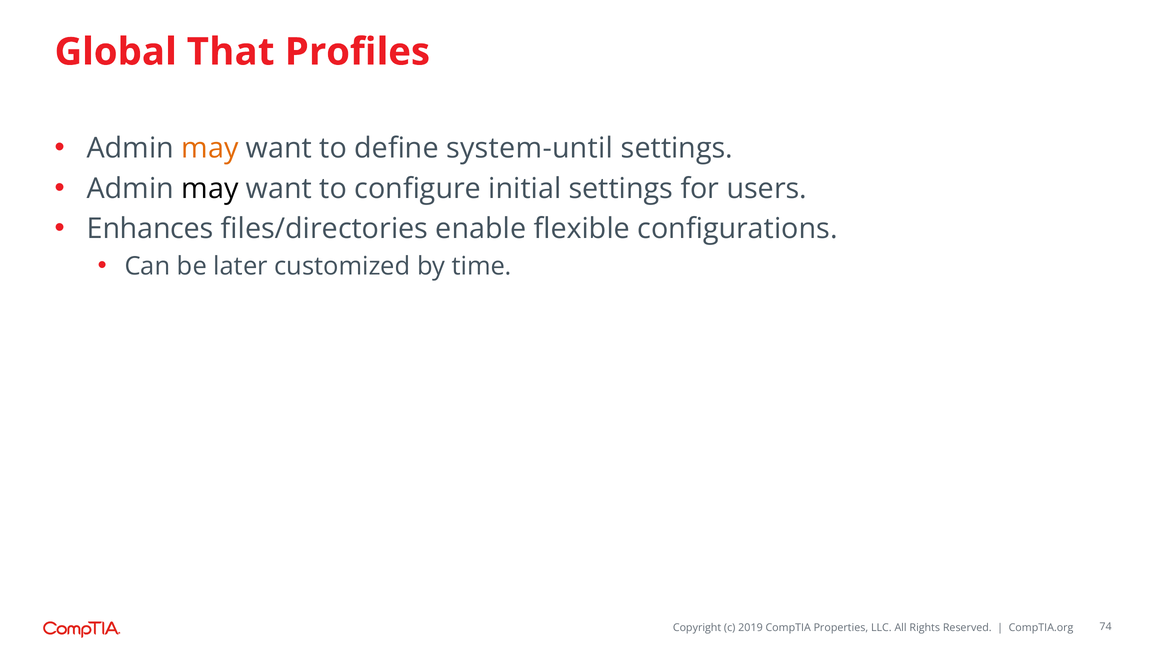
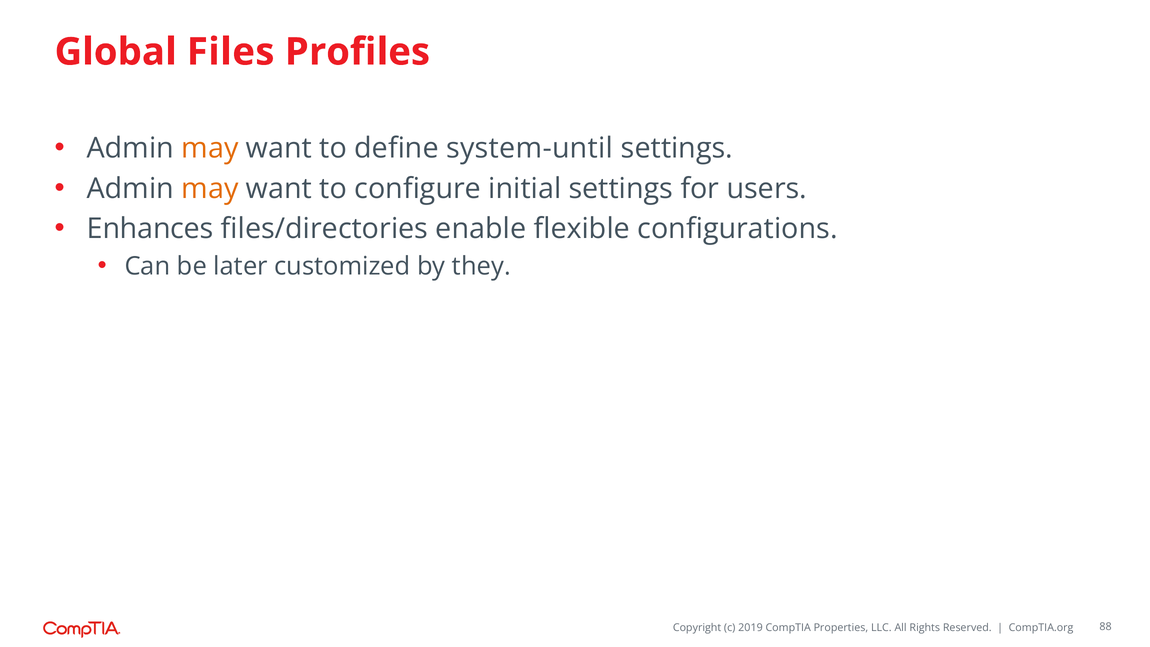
That: That -> Files
may at (210, 189) colour: black -> orange
time: time -> they
74: 74 -> 88
